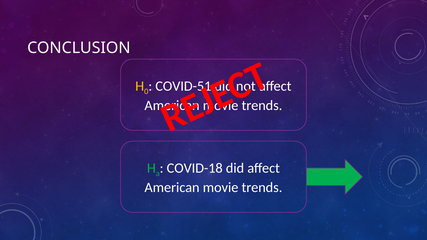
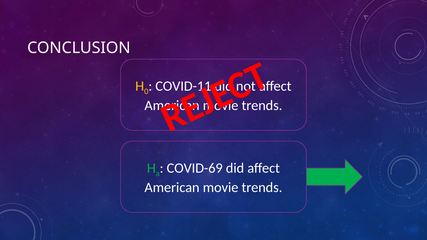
COVID-51: COVID-51 -> COVID-11
COVID-18: COVID-18 -> COVID-69
